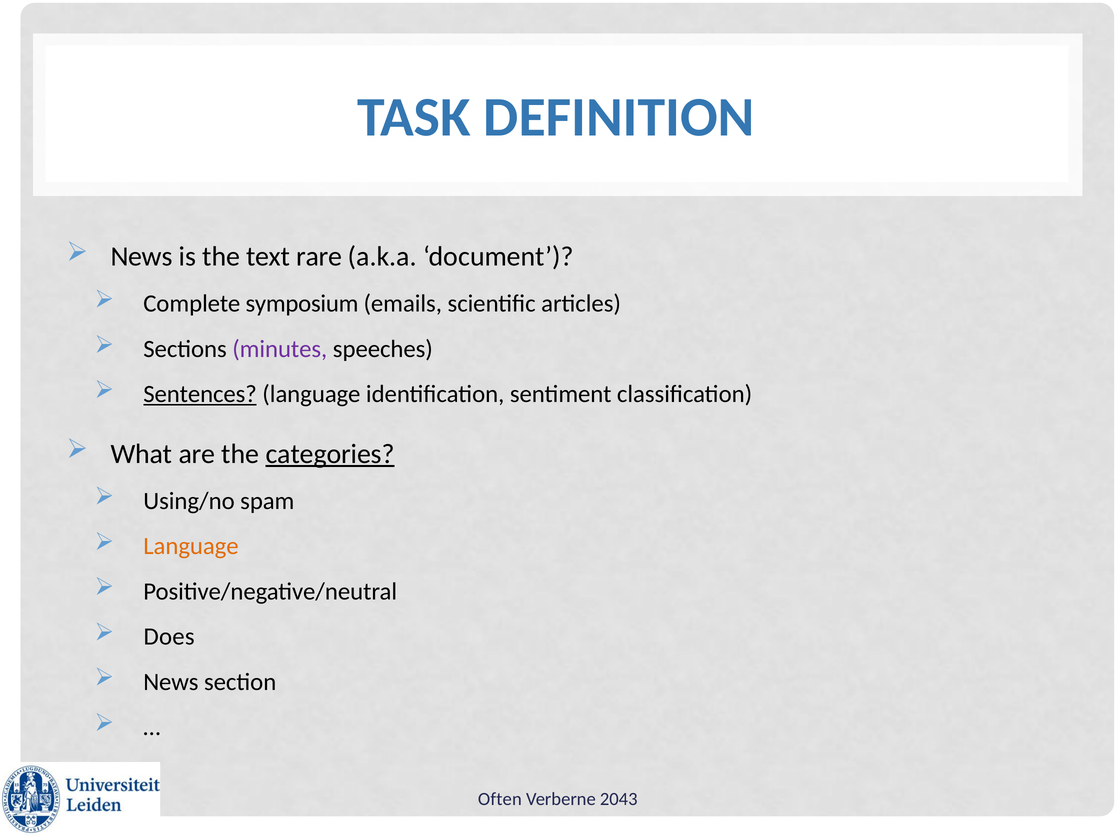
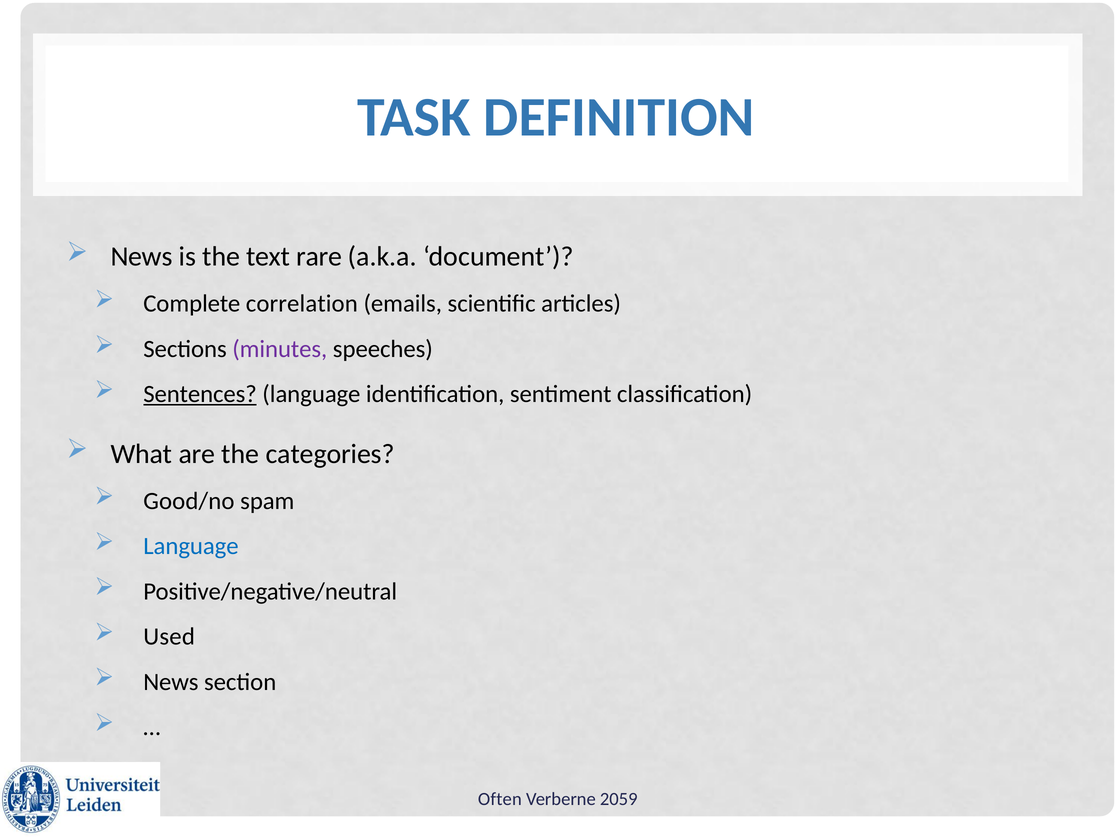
symposium: symposium -> correlation
categories underline: present -> none
Using/no: Using/no -> Good/no
Language at (191, 546) colour: orange -> blue
Does: Does -> Used
2043: 2043 -> 2059
